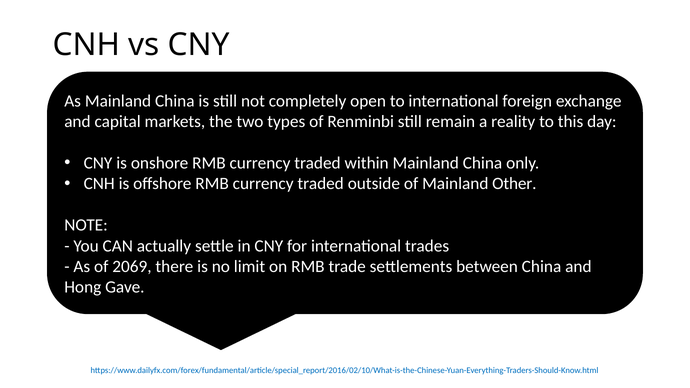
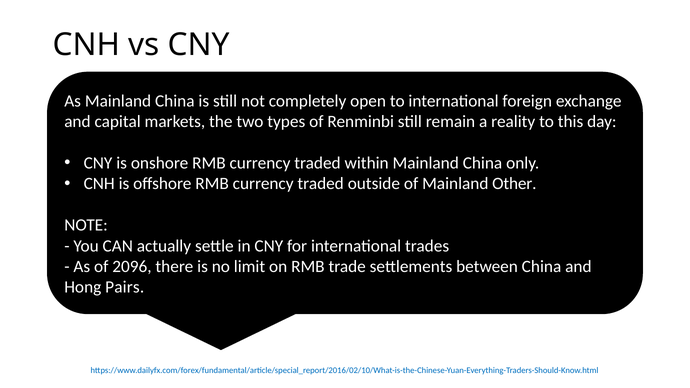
2069: 2069 -> 2096
Gave: Gave -> Pairs
